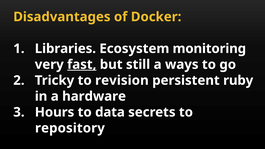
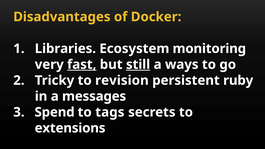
still underline: none -> present
hardware: hardware -> messages
Hours: Hours -> Spend
data: data -> tags
repository: repository -> extensions
